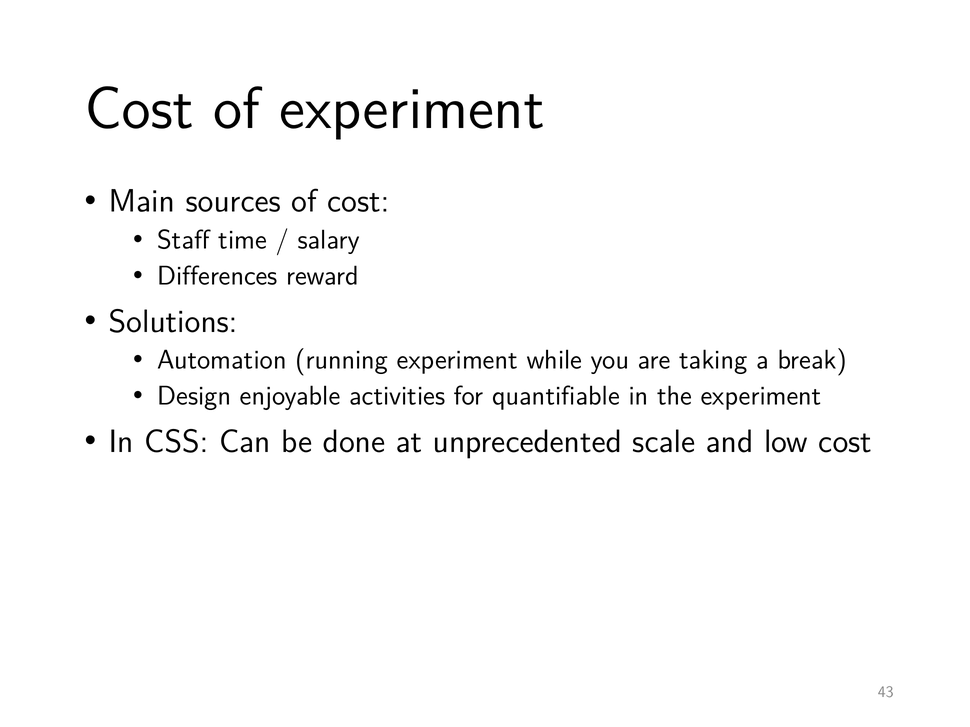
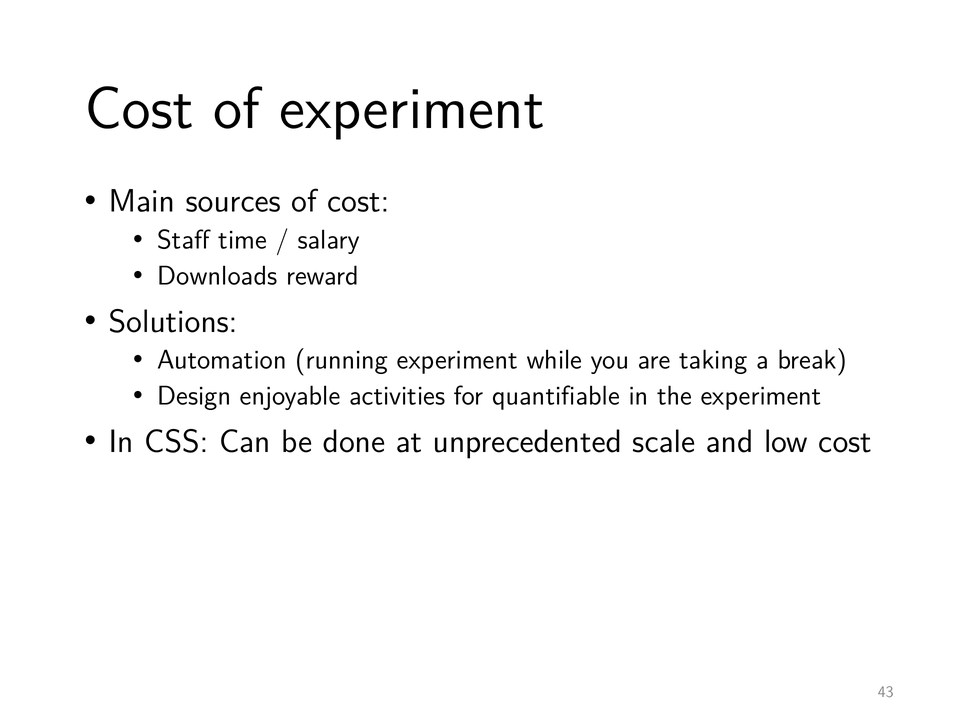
Differences: Differences -> Downloads
